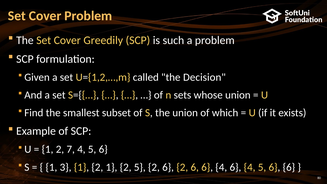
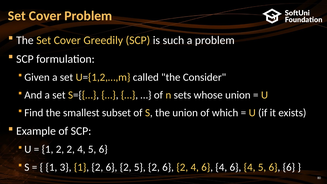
Decision: Decision -> Consider
2 7: 7 -> 2
1 2 1: 1 -> 6
6 2 6: 6 -> 4
